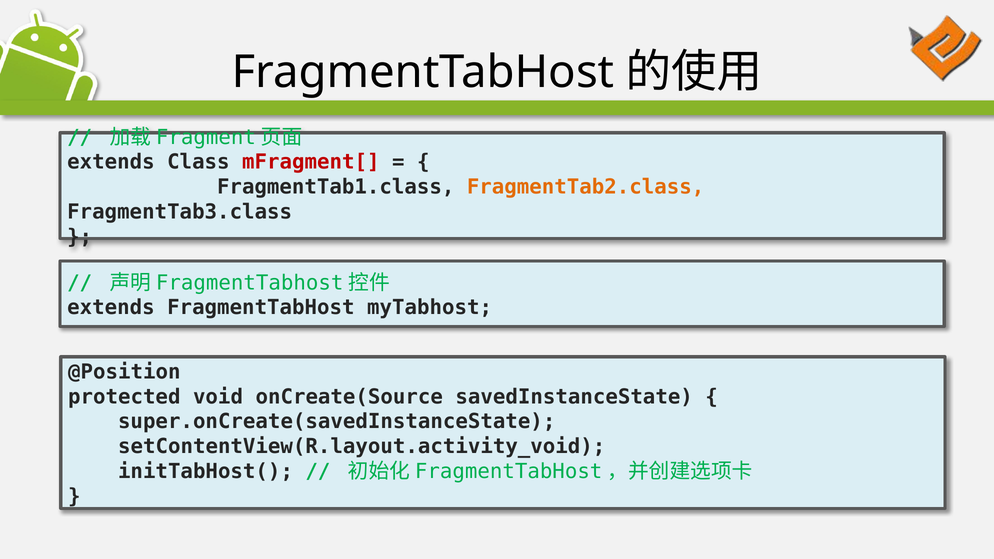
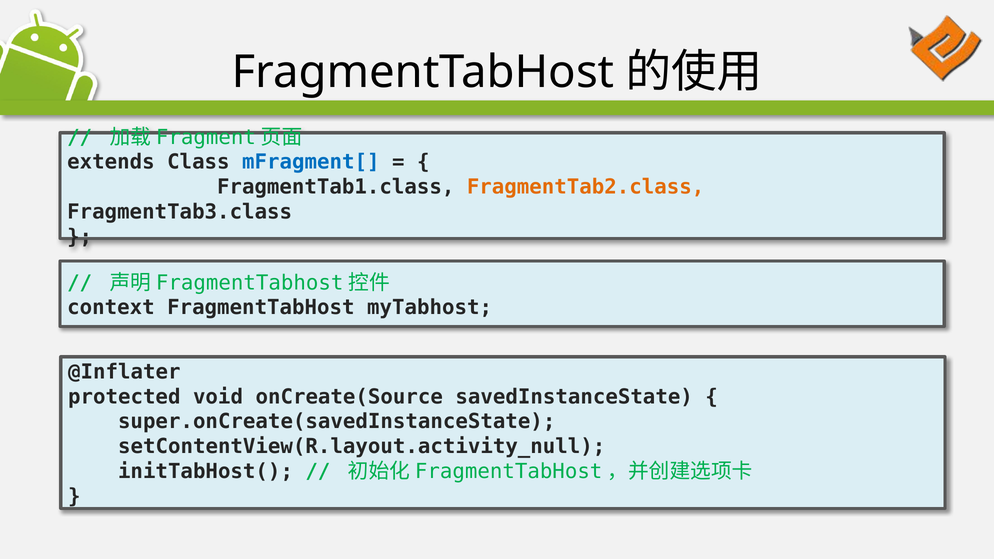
mFragment[ colour: red -> blue
extends at (111, 308): extends -> context
@Position: @Position -> @Inflater
setContentView(R.layout.activity_void: setContentView(R.layout.activity_void -> setContentView(R.layout.activity_null
